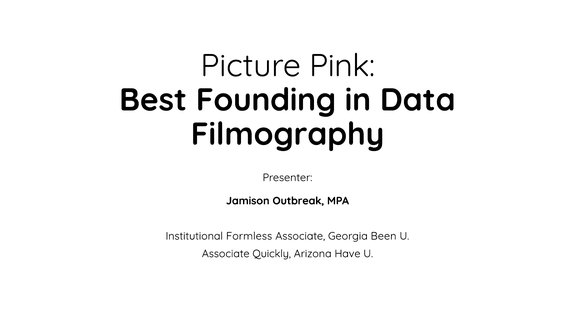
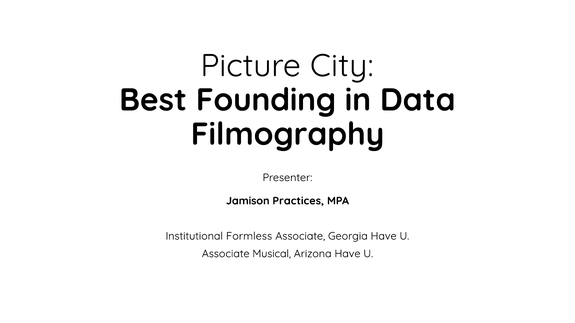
Pink: Pink -> City
Outbreak: Outbreak -> Practices
Georgia Been: Been -> Have
Quickly: Quickly -> Musical
